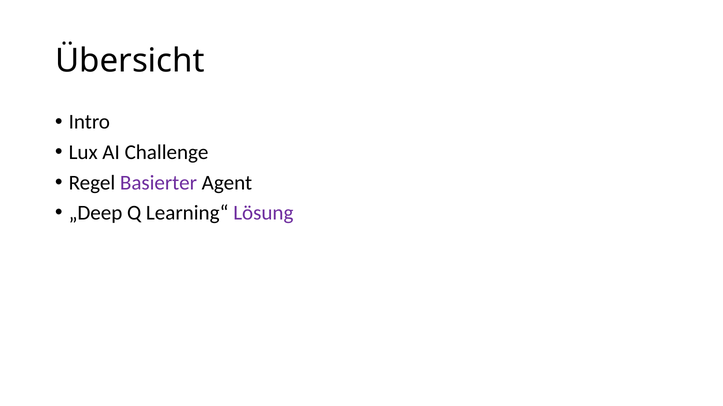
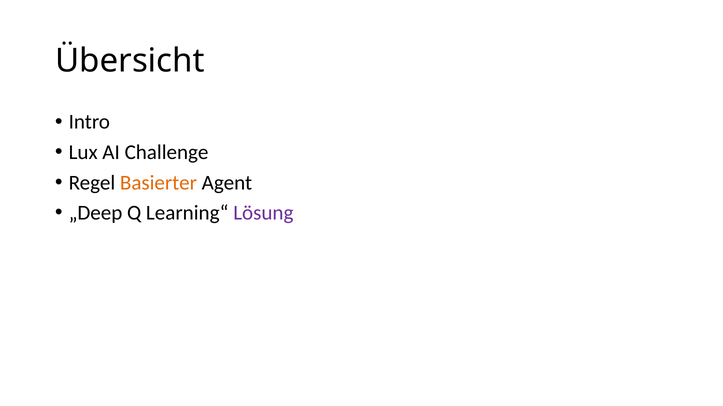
Basierter colour: purple -> orange
